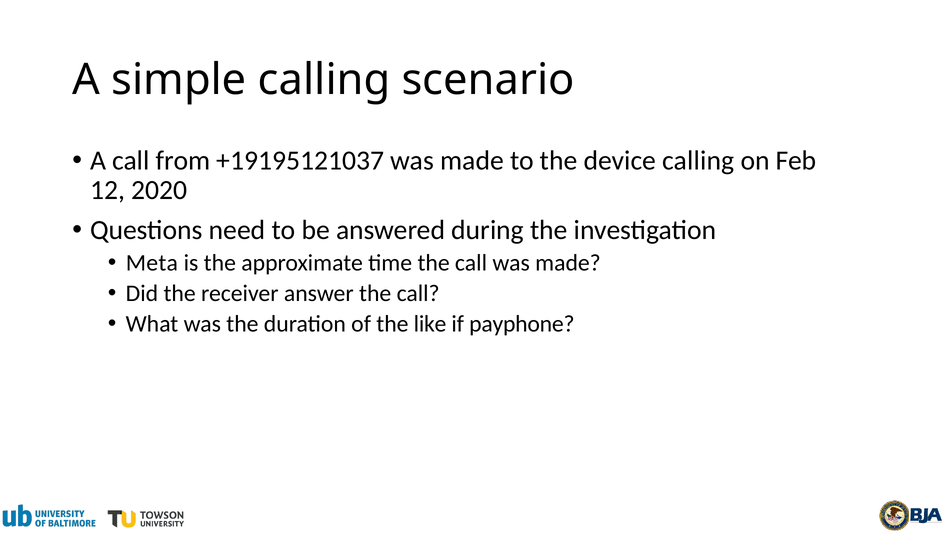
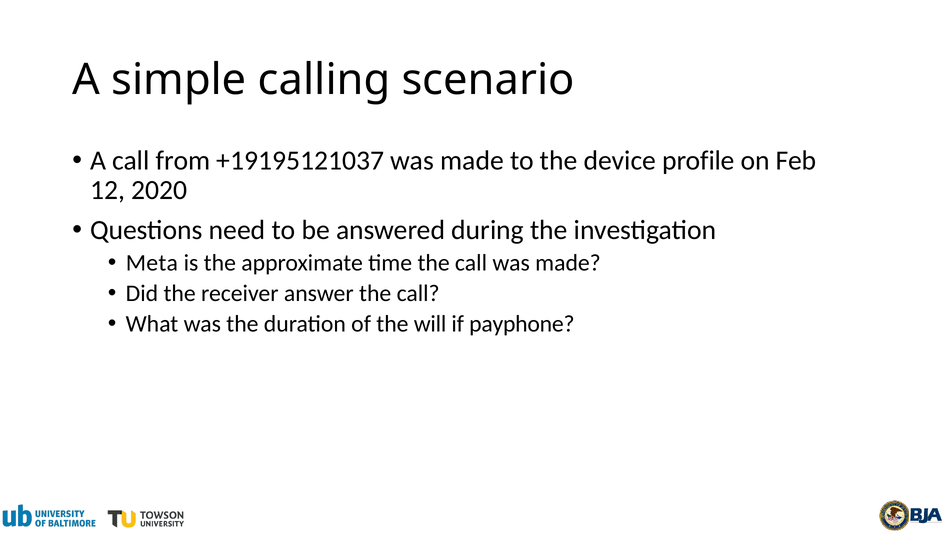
device calling: calling -> profile
like: like -> will
